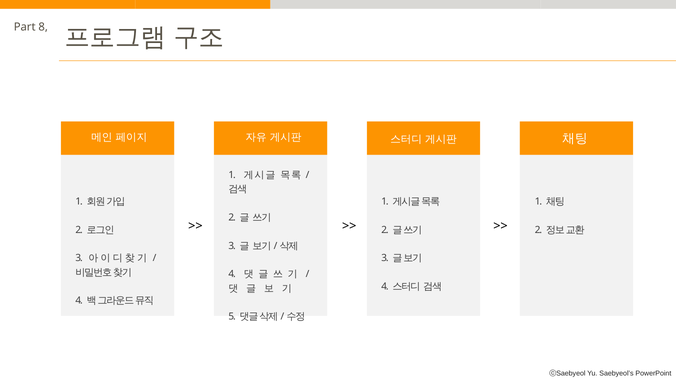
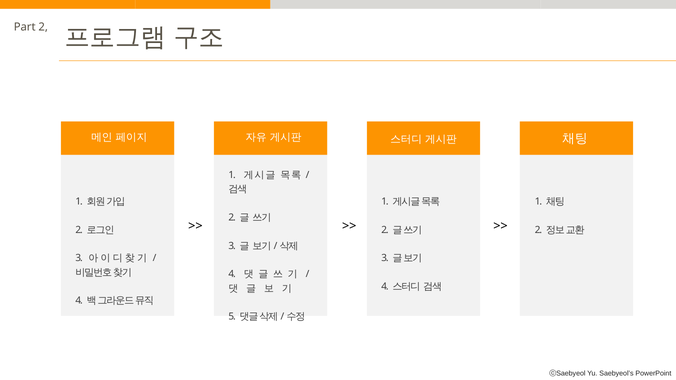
Part 8: 8 -> 2
